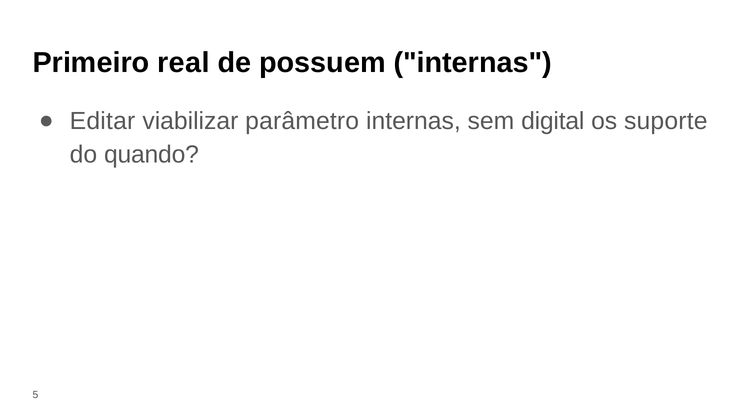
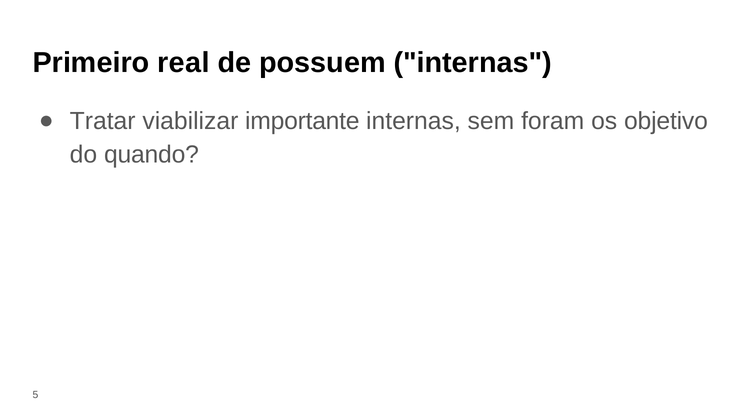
Editar: Editar -> Tratar
parâmetro: parâmetro -> importante
digital: digital -> foram
suporte: suporte -> objetivo
